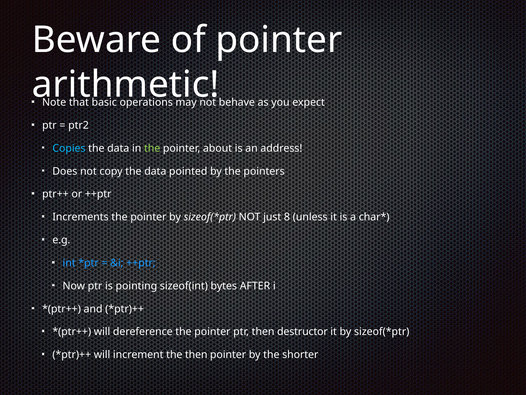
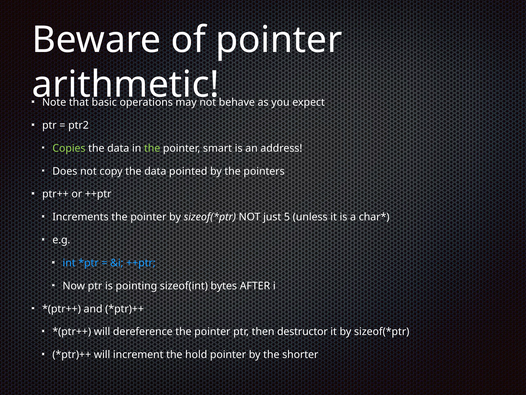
Copies colour: light blue -> light green
about: about -> smart
8: 8 -> 5
the then: then -> hold
